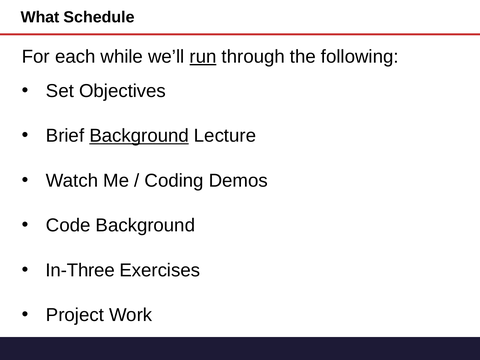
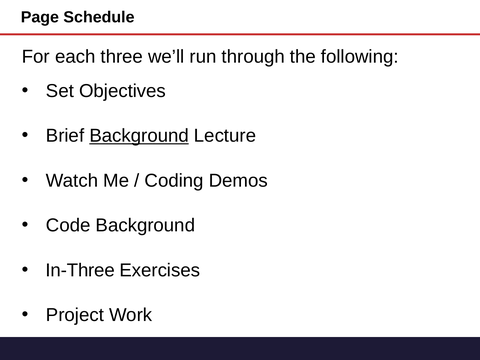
What: What -> Page
while: while -> three
run underline: present -> none
